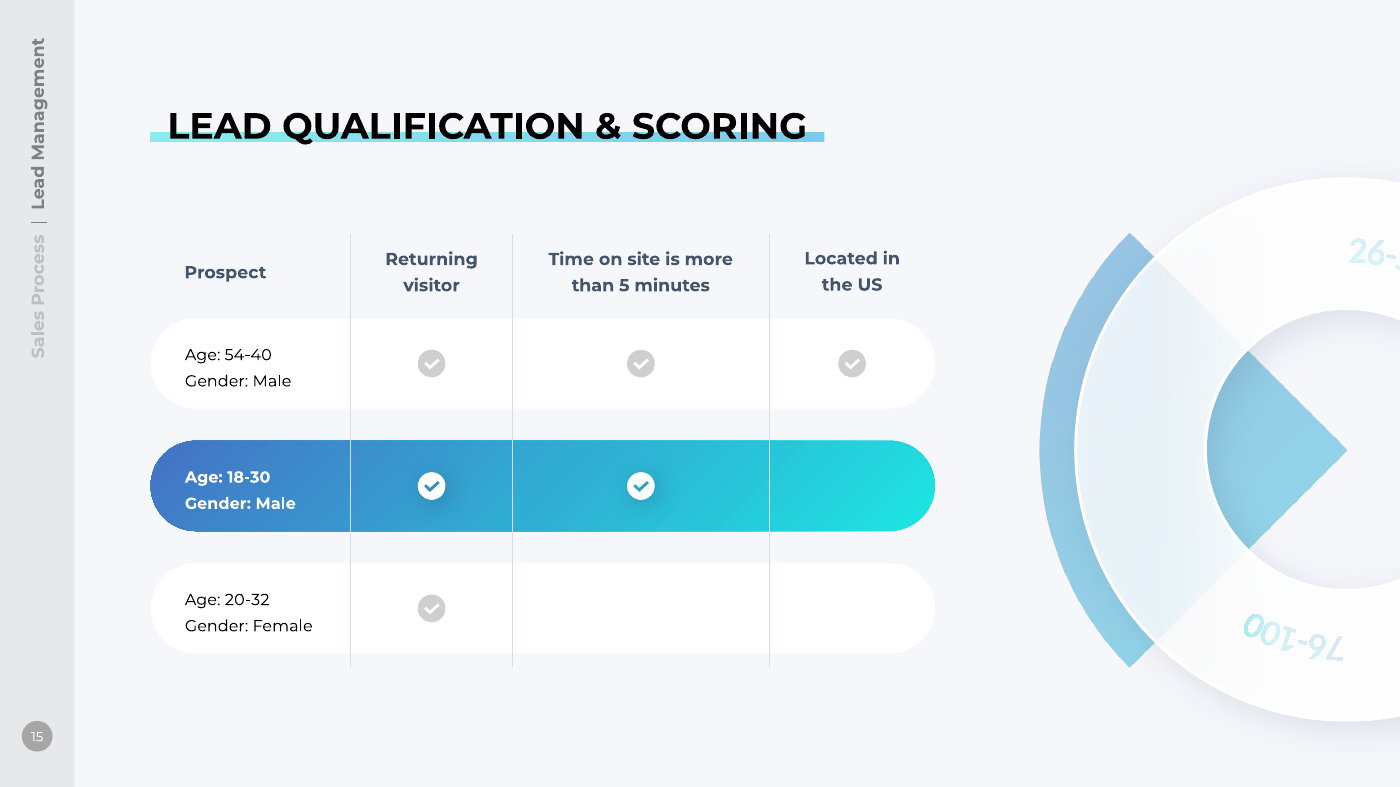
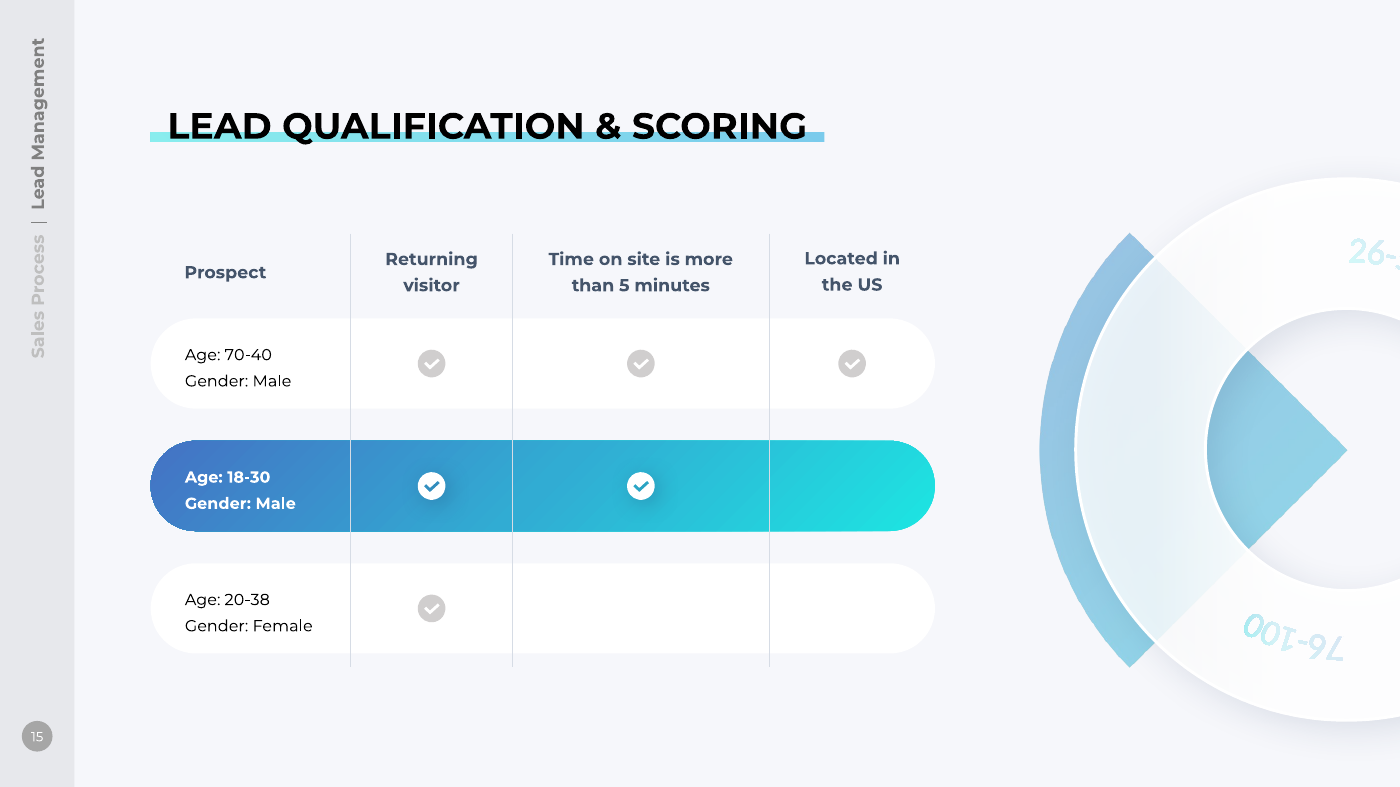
54-40: 54-40 -> 70-40
20-32: 20-32 -> 20-38
